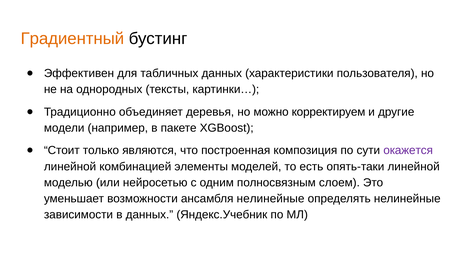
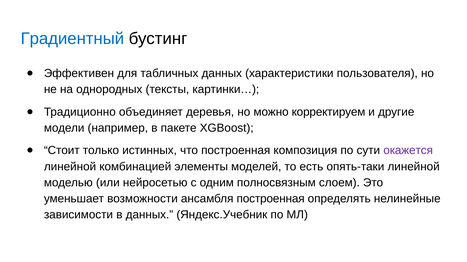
Градиентный colour: orange -> blue
являются: являются -> истинных
ансамбля нелинейные: нелинейные -> построенная
